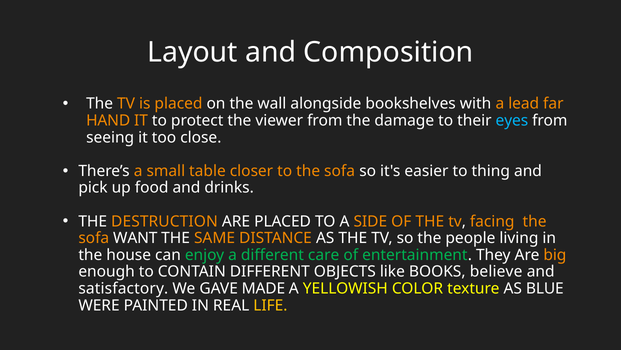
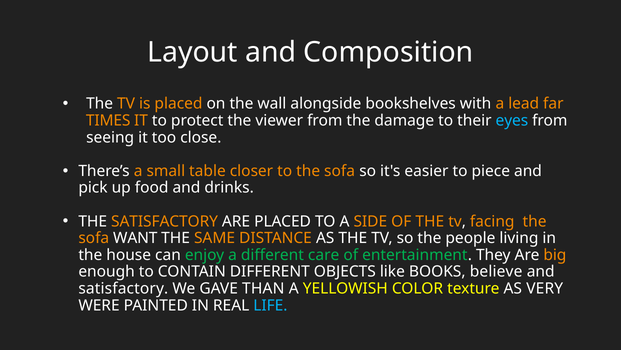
HAND: HAND -> TIMES
thing: thing -> piece
THE DESTRUCTION: DESTRUCTION -> SATISFACTORY
MADE: MADE -> THAN
BLUE: BLUE -> VERY
LIFE colour: yellow -> light blue
